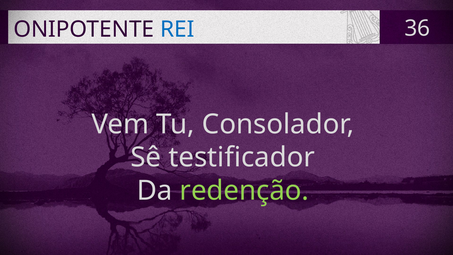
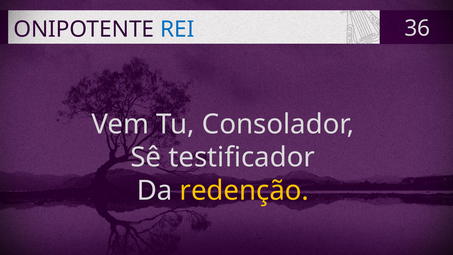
redenção colour: light green -> yellow
